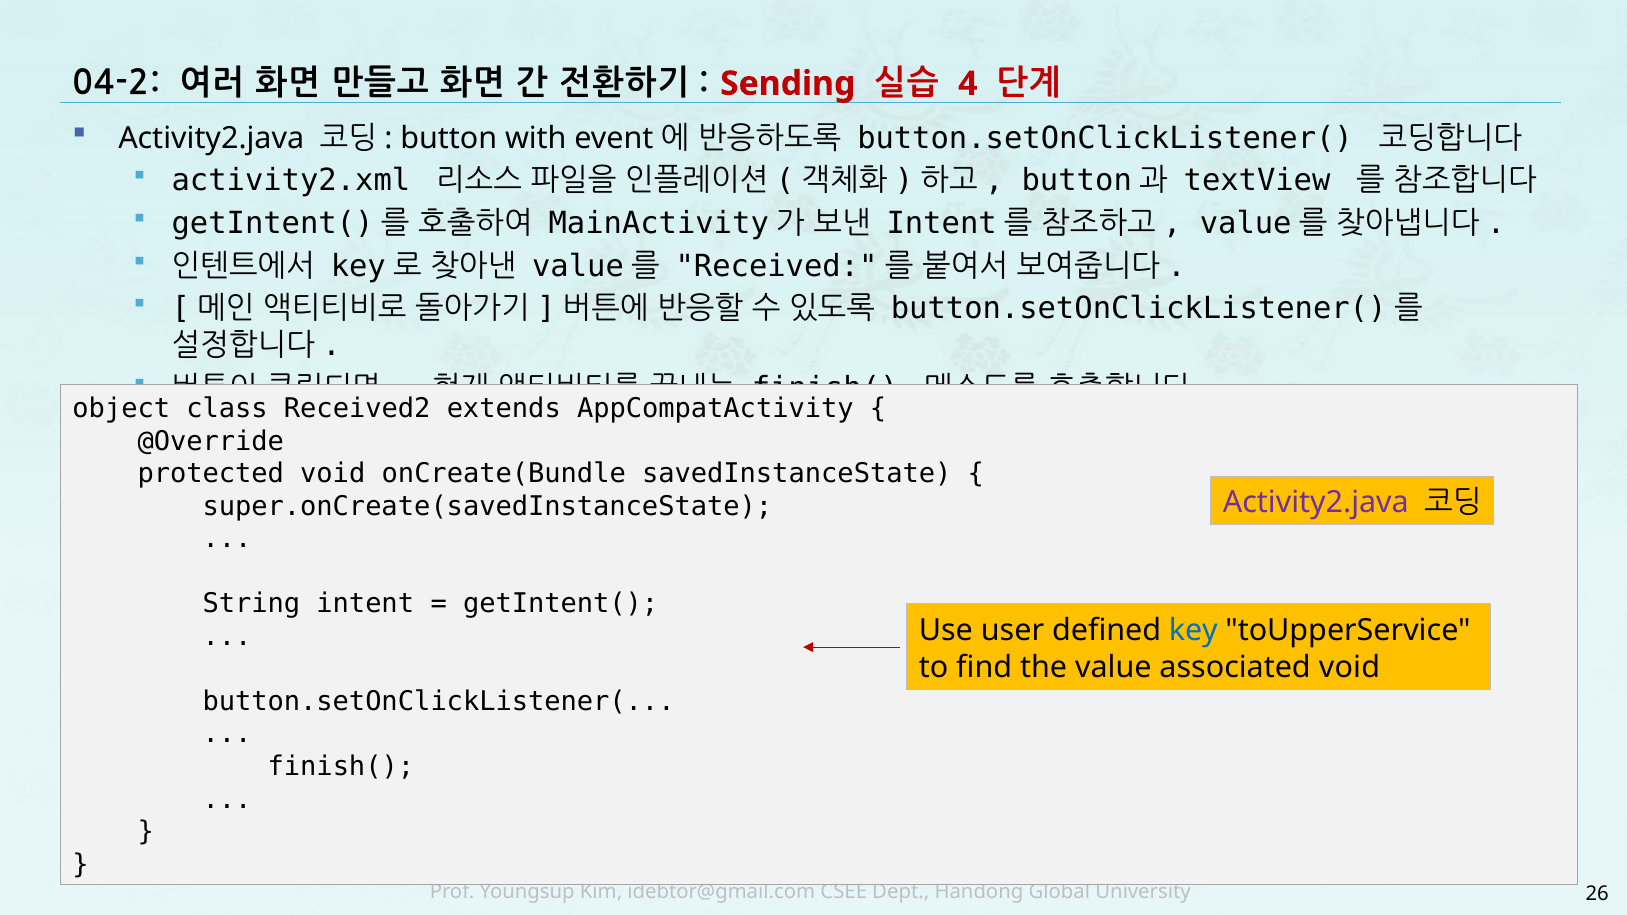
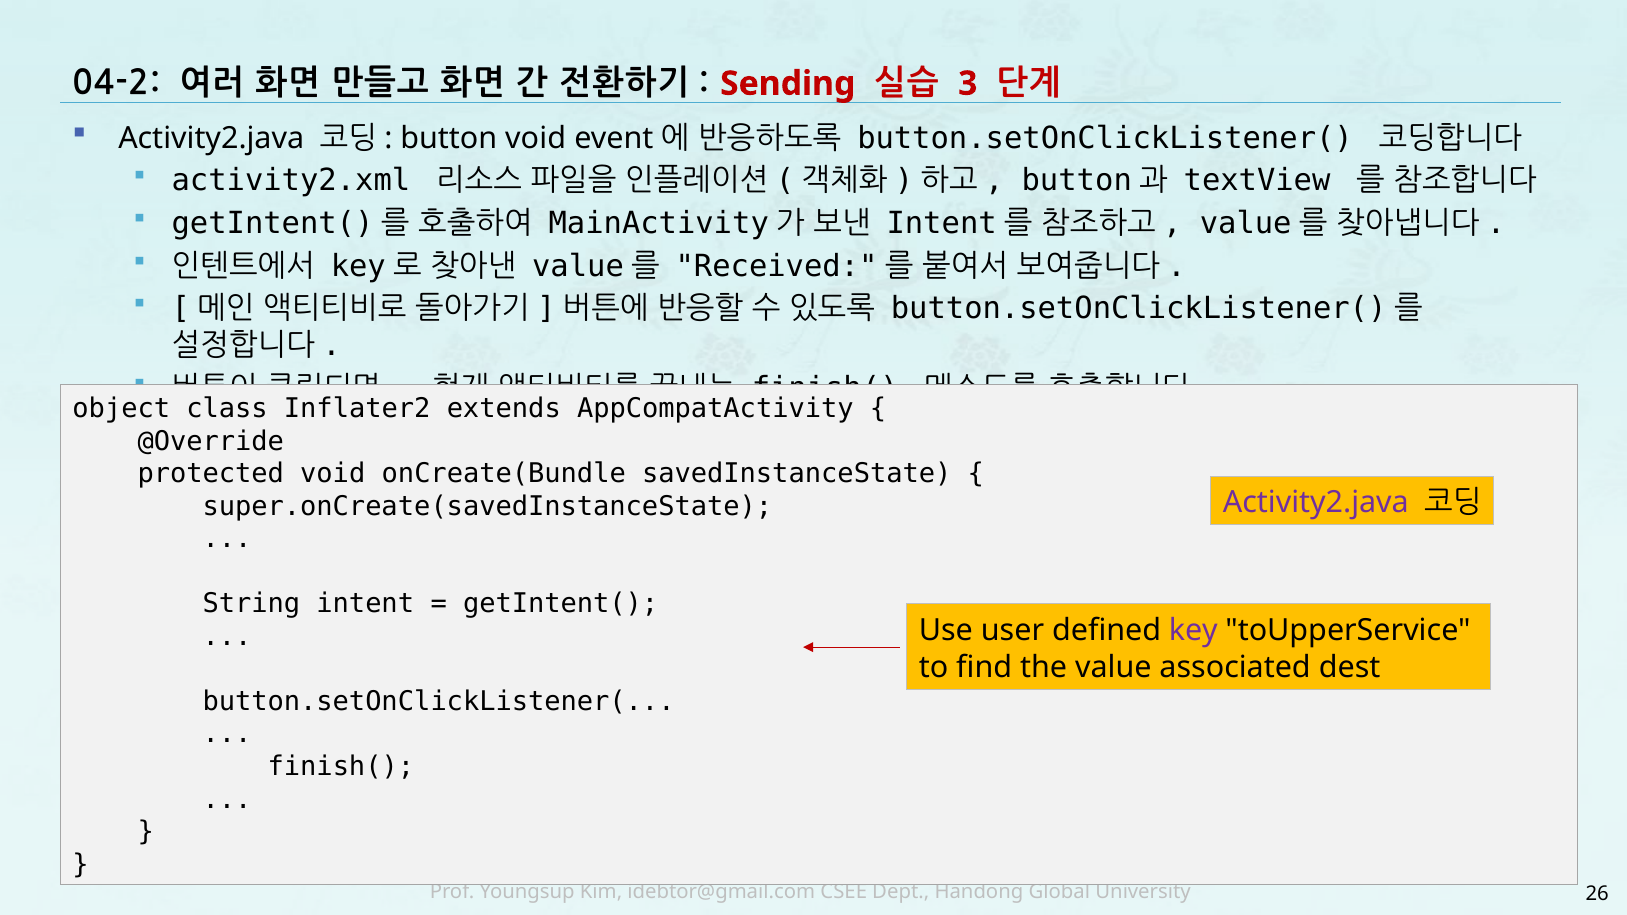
4: 4 -> 3
button with: with -> void
Received2: Received2 -> Inflater2
key colour: blue -> purple
associated void: void -> dest
